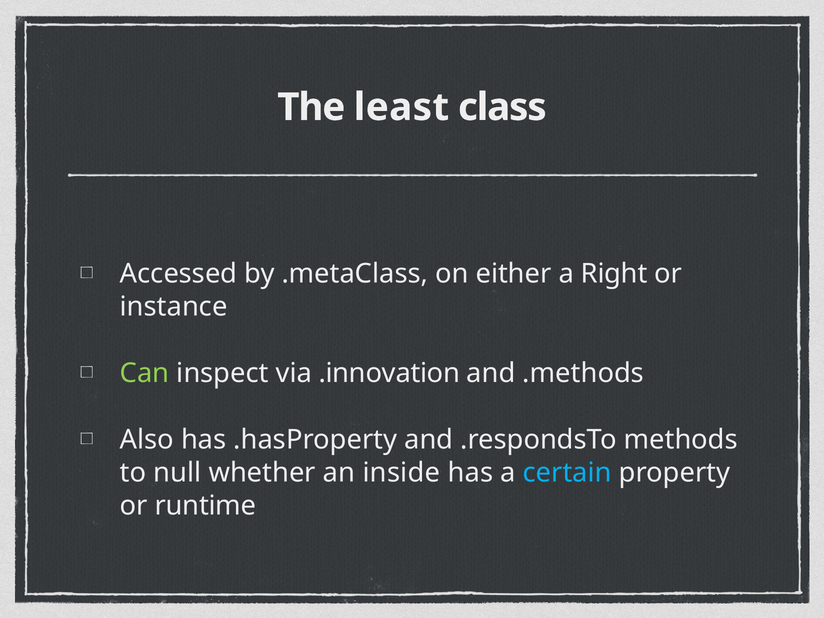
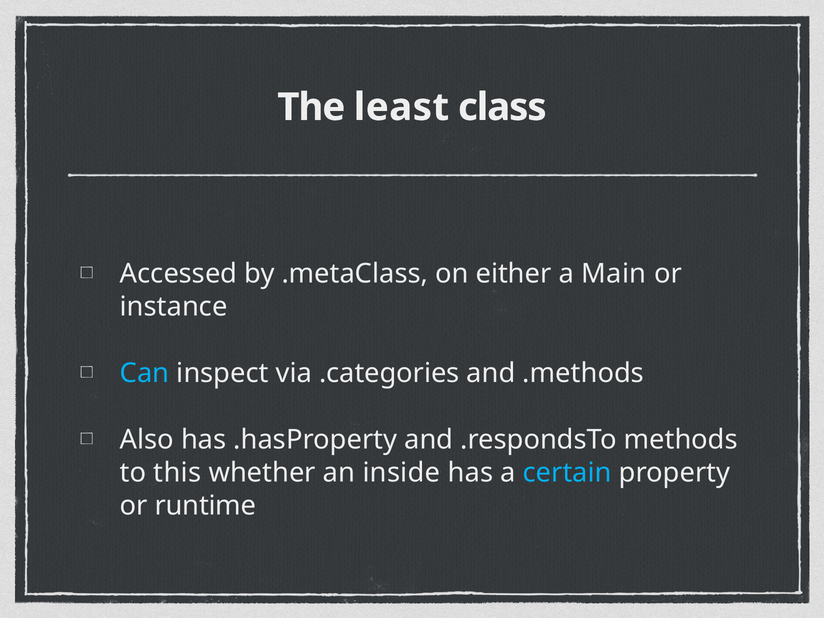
Right: Right -> Main
Can colour: light green -> light blue
.innovation: .innovation -> .categories
null: null -> this
